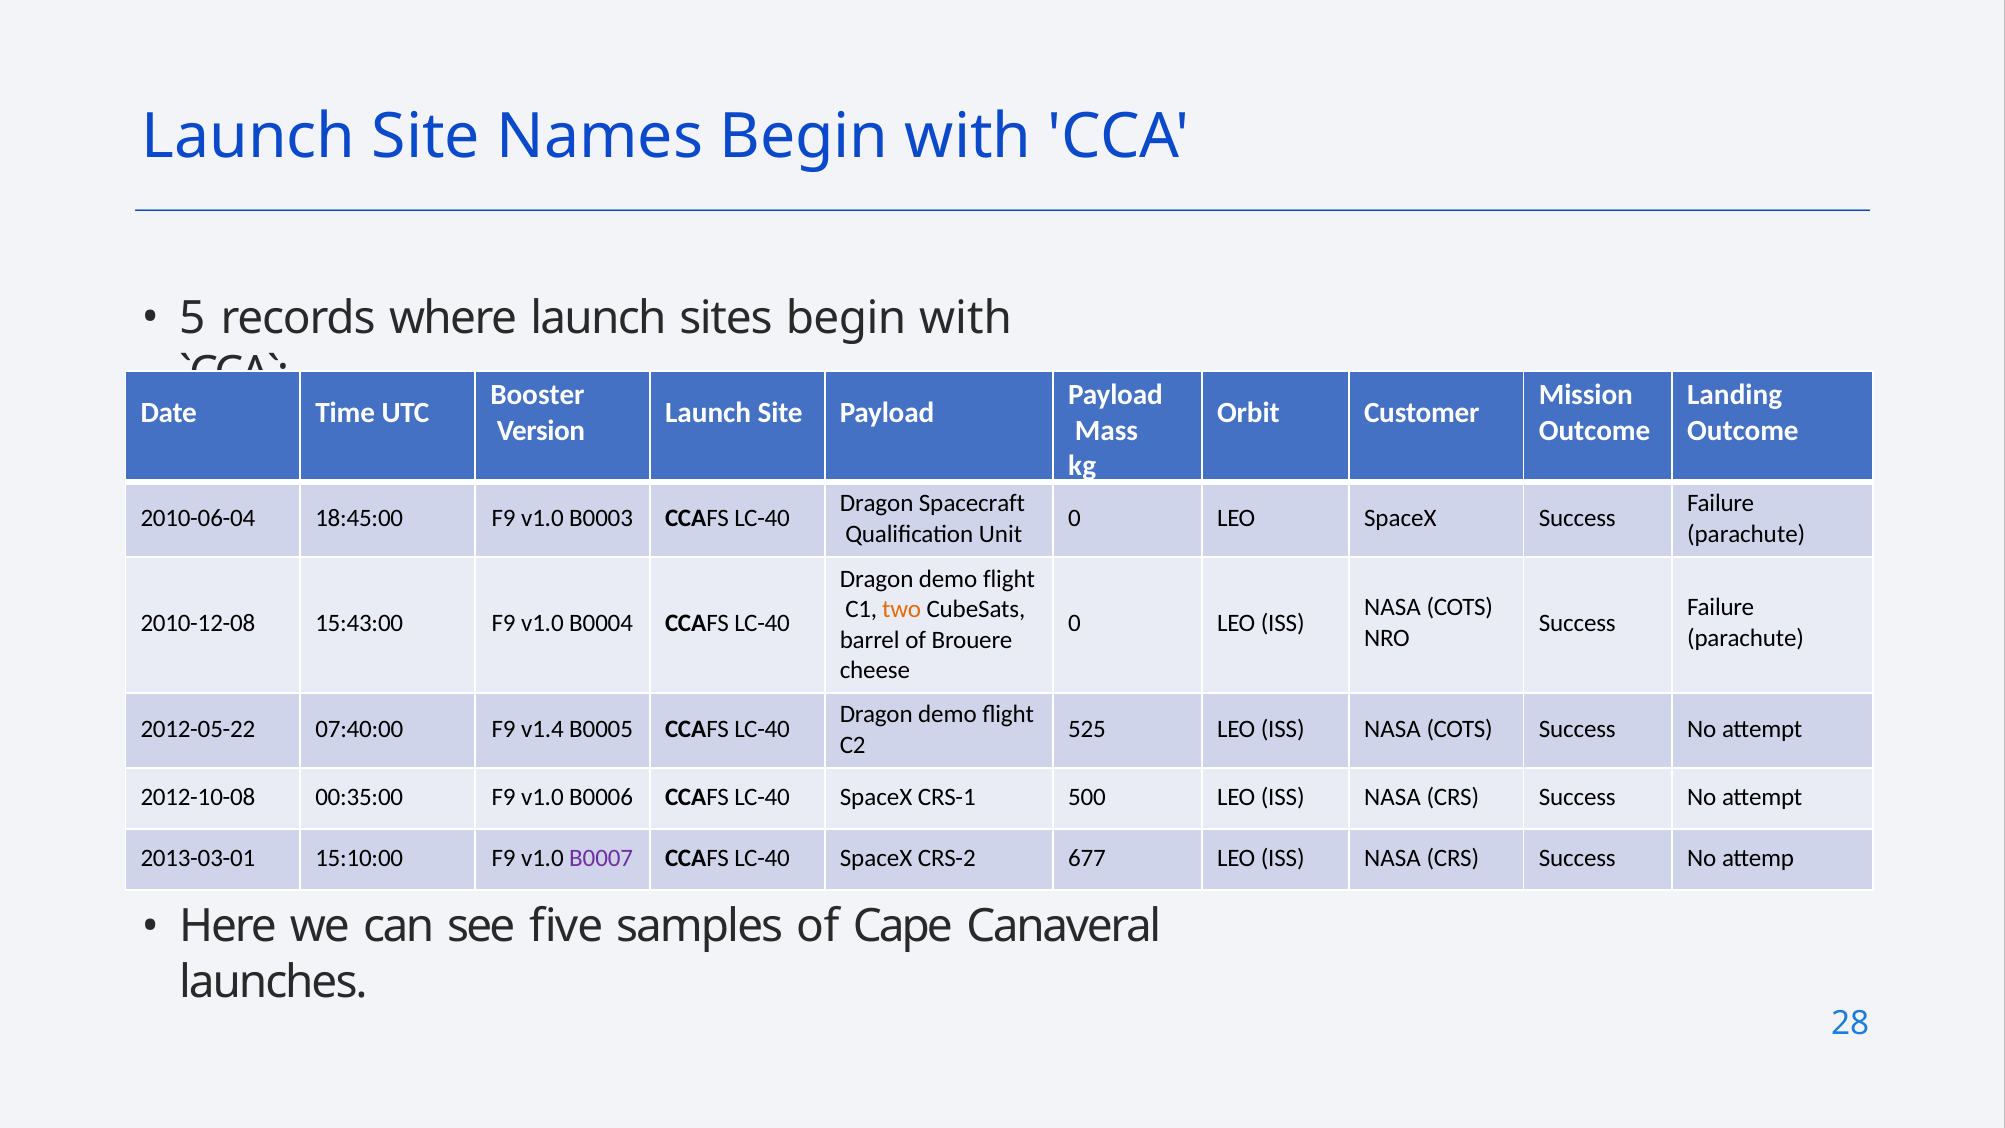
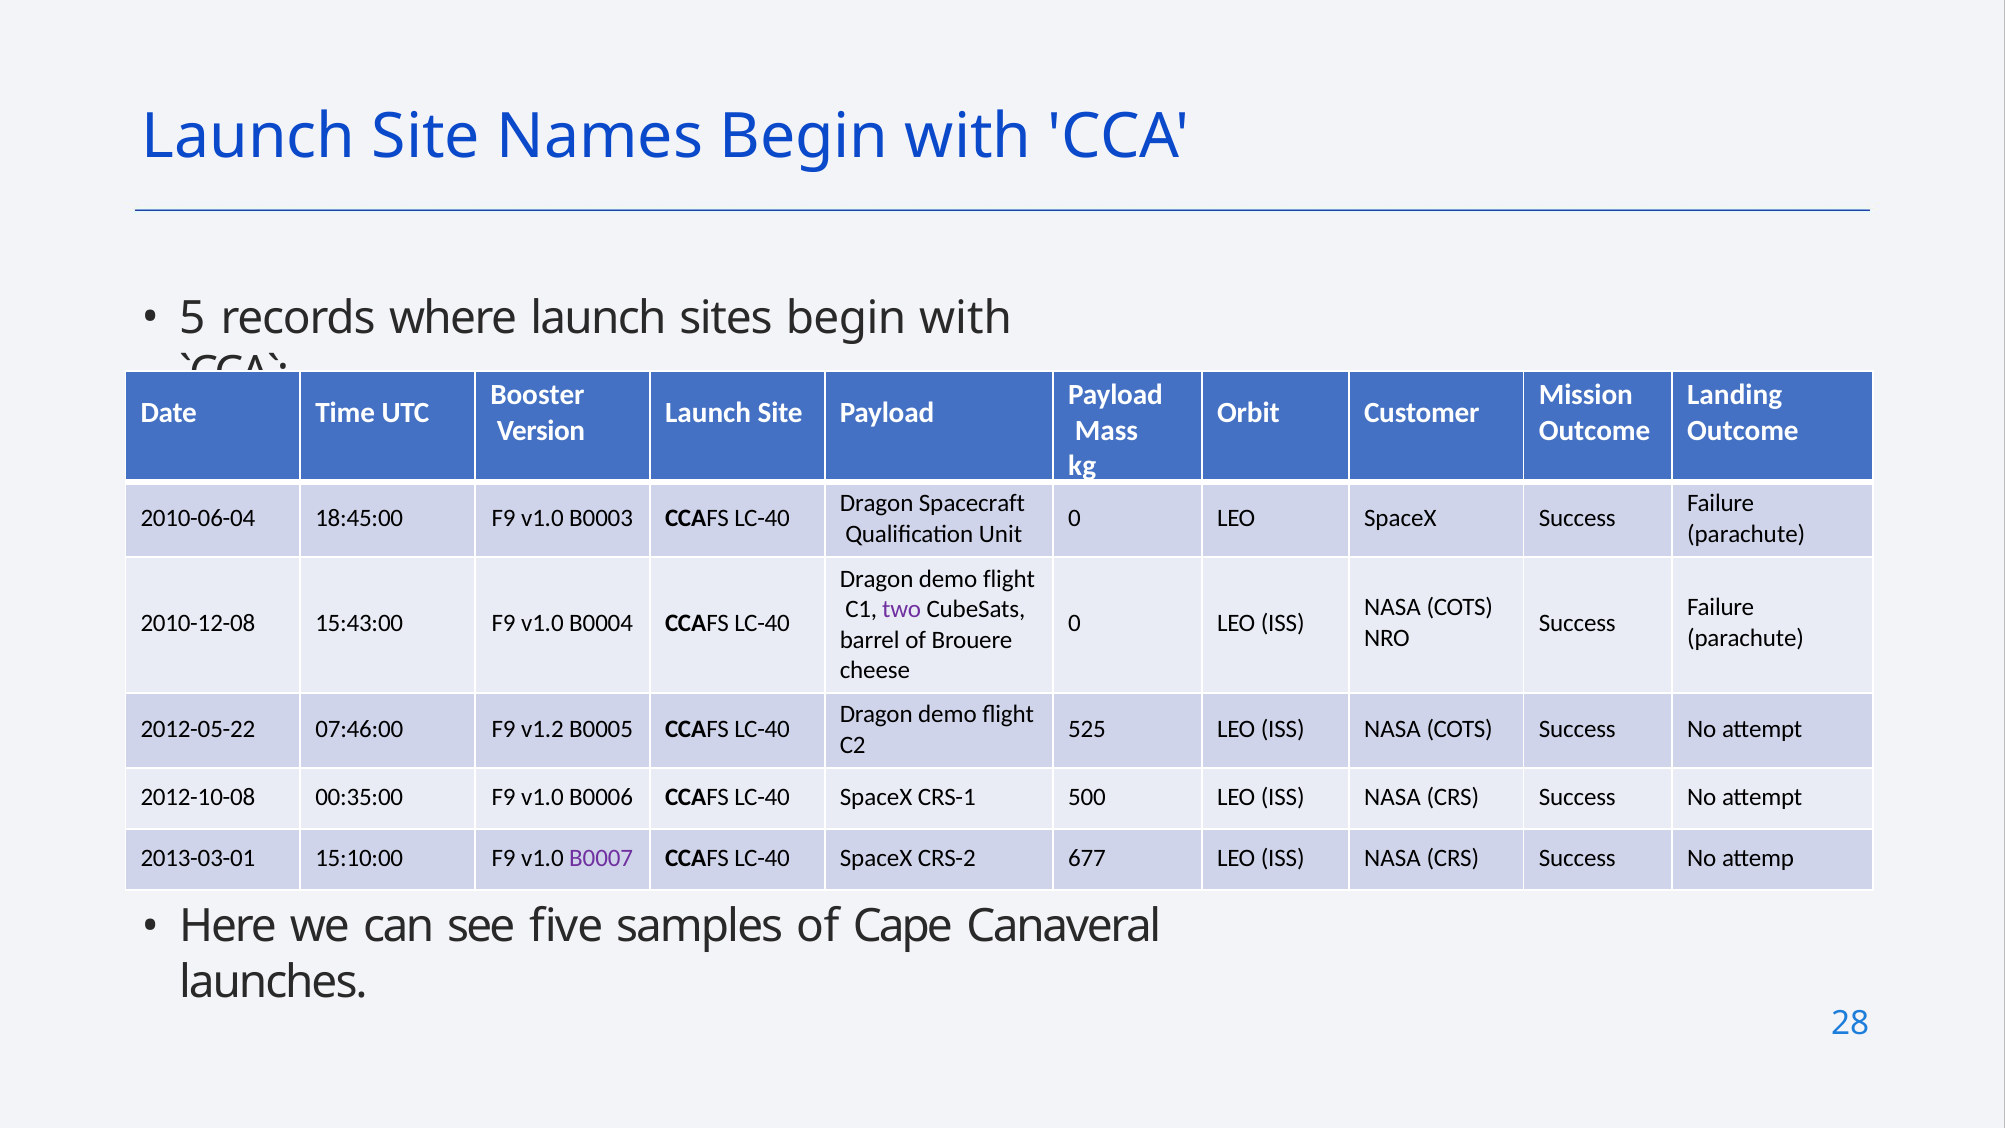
two colour: orange -> purple
07:40:00: 07:40:00 -> 07:46:00
v1.4: v1.4 -> v1.2
